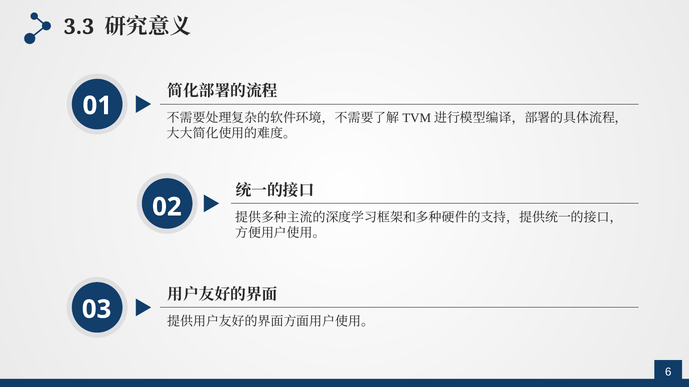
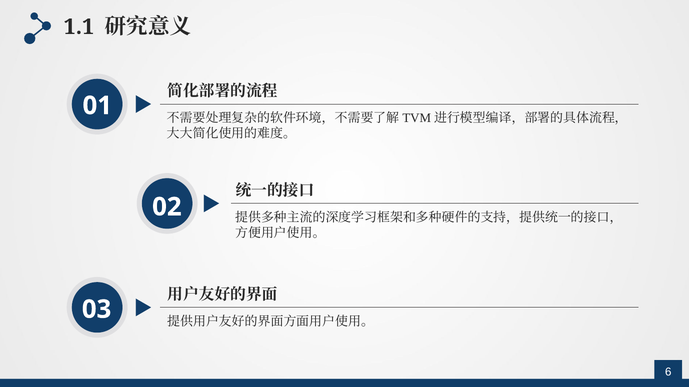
3.3: 3.3 -> 1.1
